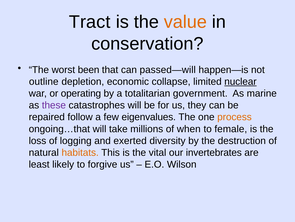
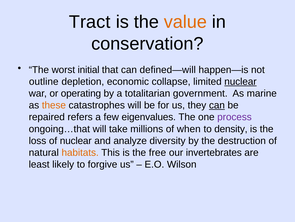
been: been -> initial
passed—will: passed—will -> defined—will
these colour: purple -> orange
can at (217, 105) underline: none -> present
follow: follow -> refers
process colour: orange -> purple
female: female -> density
of logging: logging -> nuclear
exerted: exerted -> analyze
vital: vital -> free
